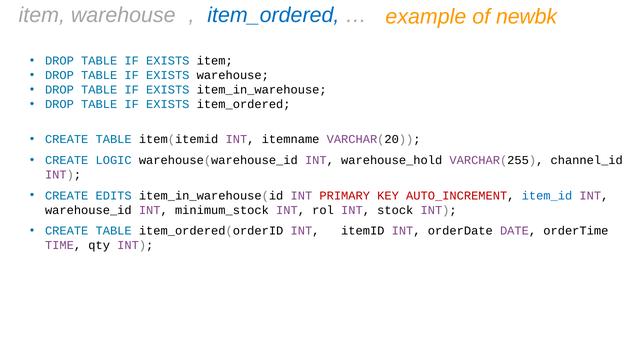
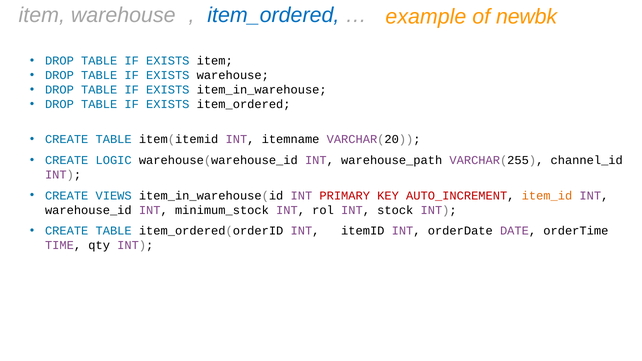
warehouse_hold: warehouse_hold -> warehouse_path
EDITS: EDITS -> VIEWS
item_id colour: blue -> orange
